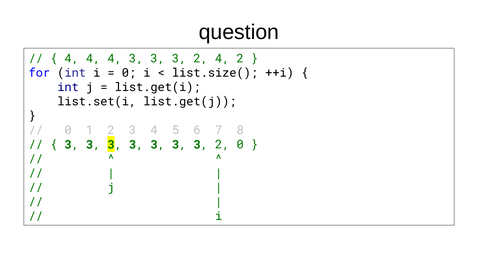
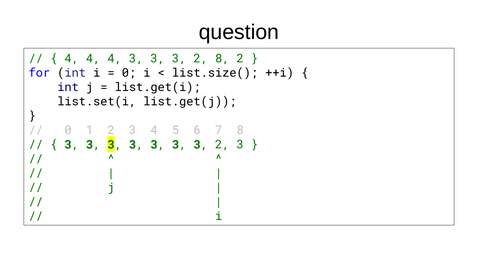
2 4: 4 -> 8
3 2 0: 0 -> 3
